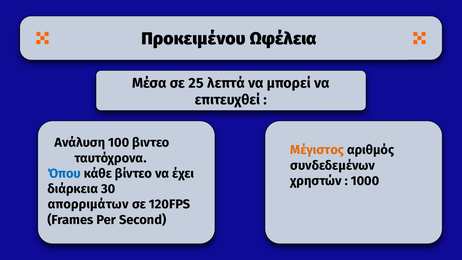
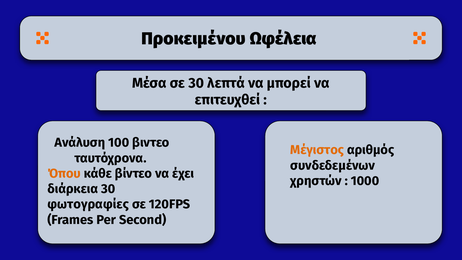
σε 25: 25 -> 30
Όπου colour: blue -> orange
απορριμάτων: απορριμάτων -> φωτογραφίες
